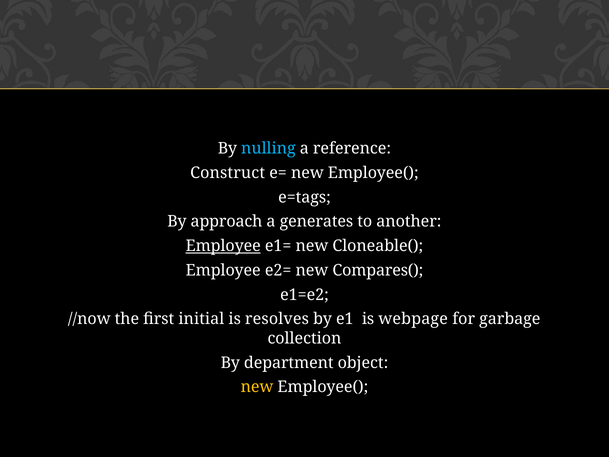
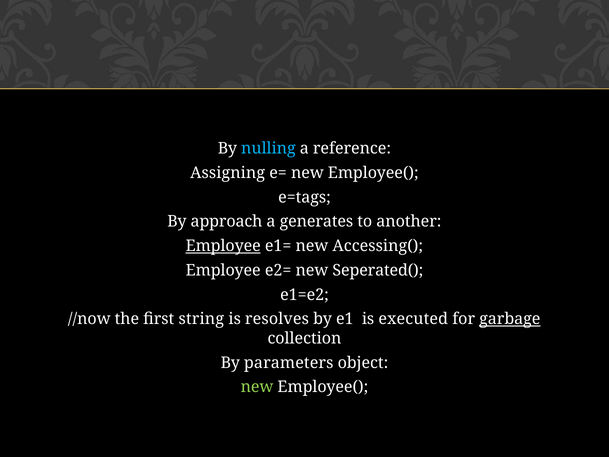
Construct: Construct -> Assigning
Cloneable(: Cloneable( -> Accessing(
Compares(: Compares( -> Seperated(
initial: initial -> string
webpage: webpage -> executed
garbage underline: none -> present
department: department -> parameters
new at (257, 387) colour: yellow -> light green
